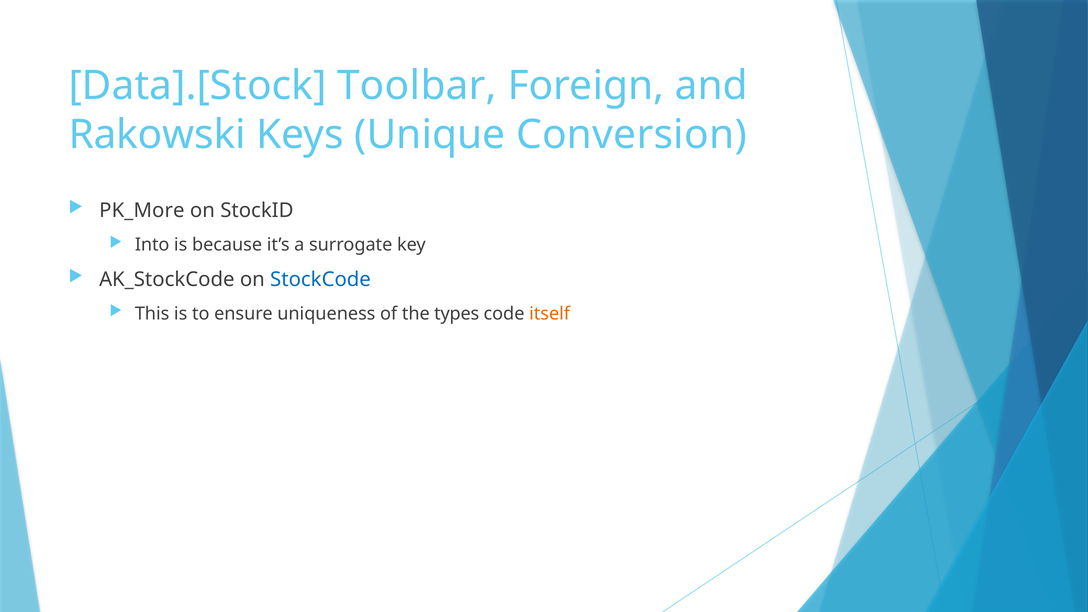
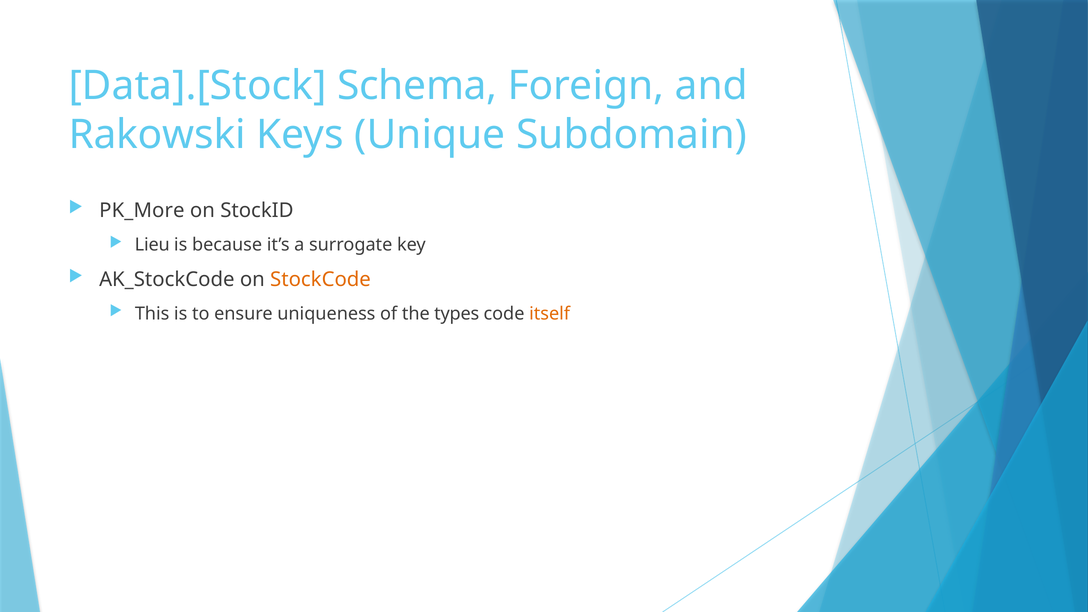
Toolbar: Toolbar -> Schema
Conversion: Conversion -> Subdomain
Into: Into -> Lieu
StockCode colour: blue -> orange
